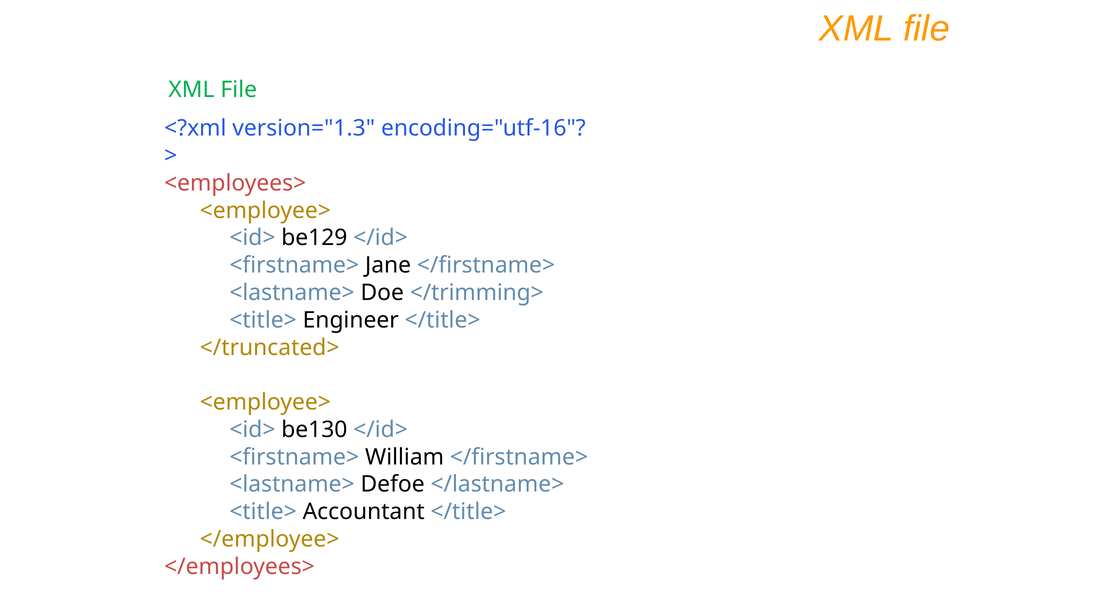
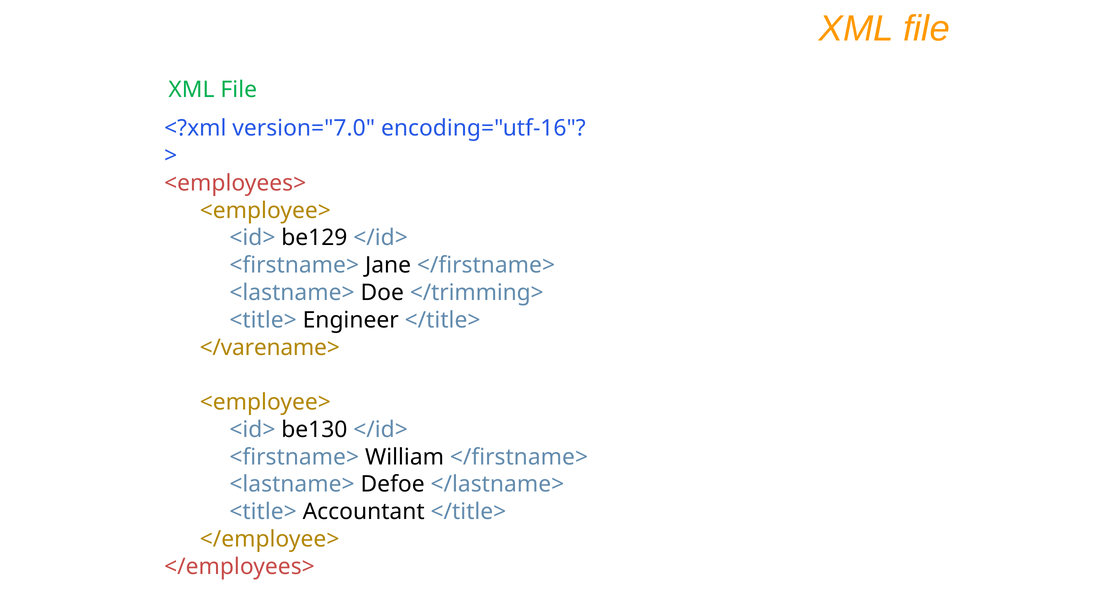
version="1.3: version="1.3 -> version="7.0
</truncated>: </truncated> -> </varename>
